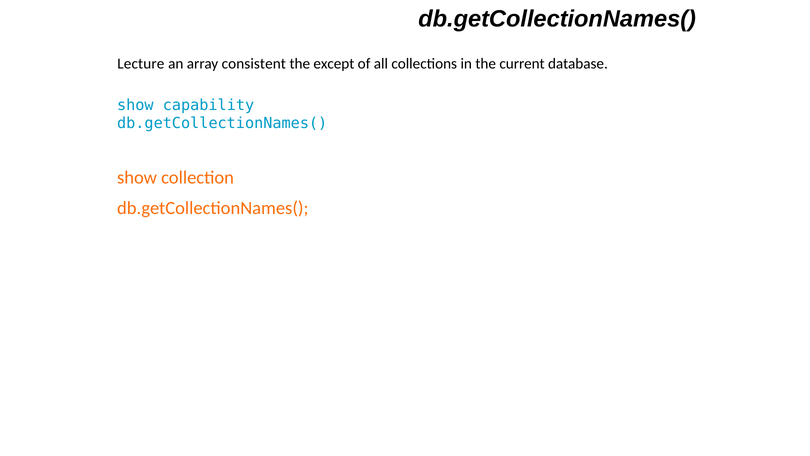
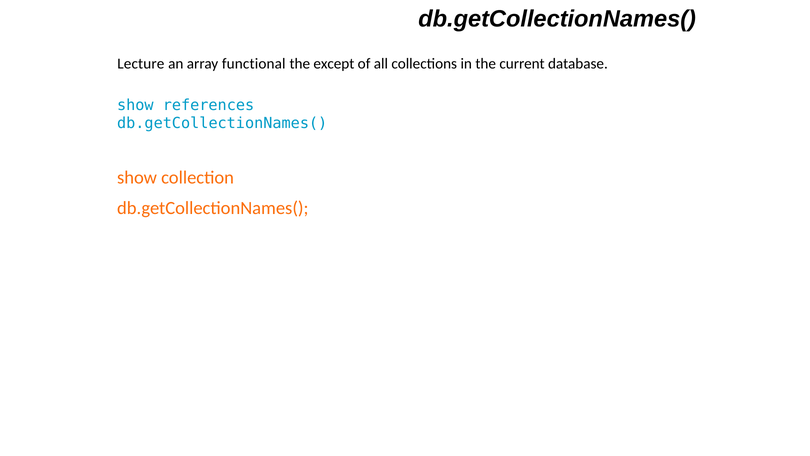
consistent: consistent -> functional
capability: capability -> references
